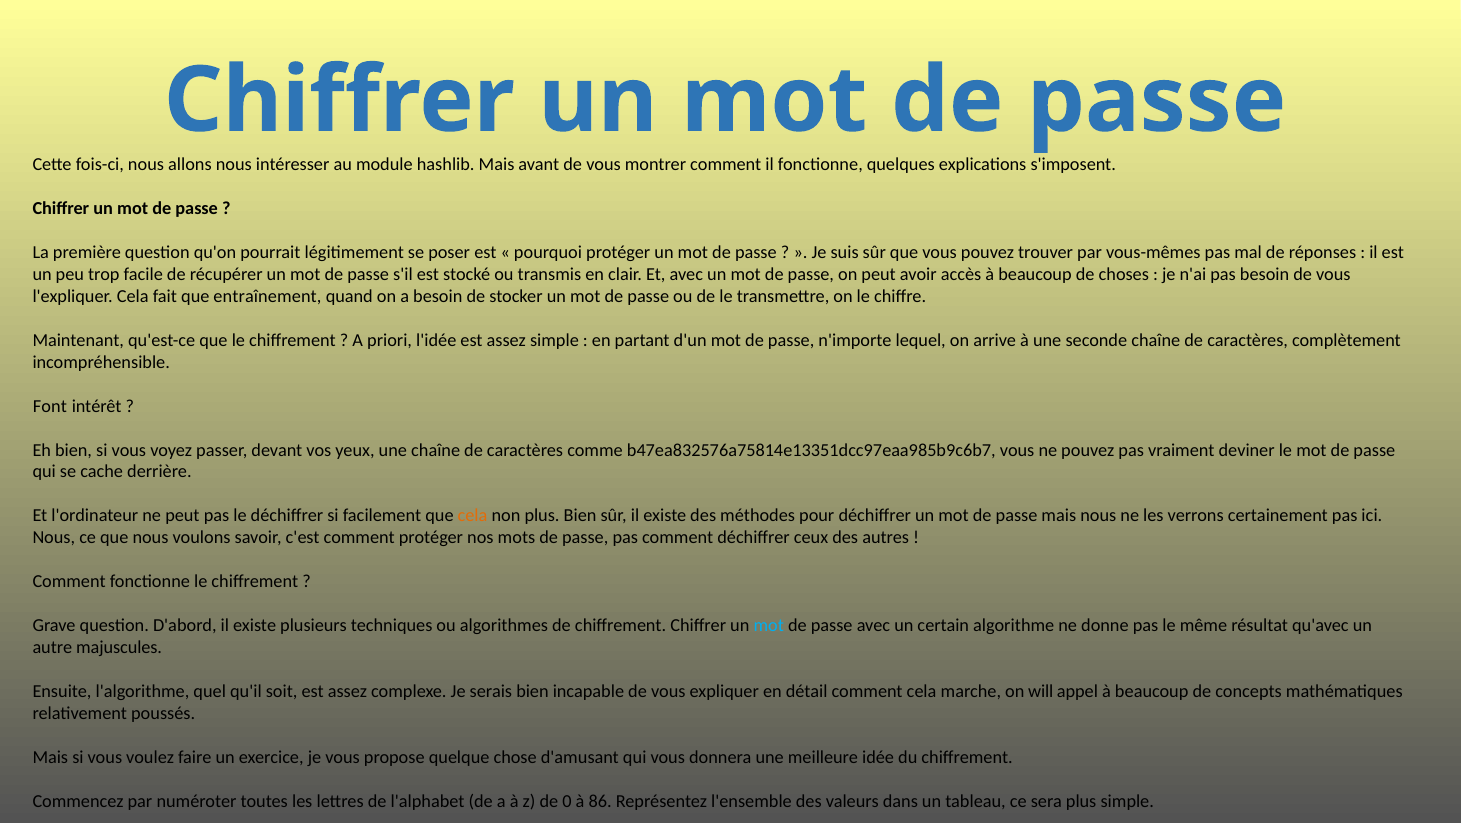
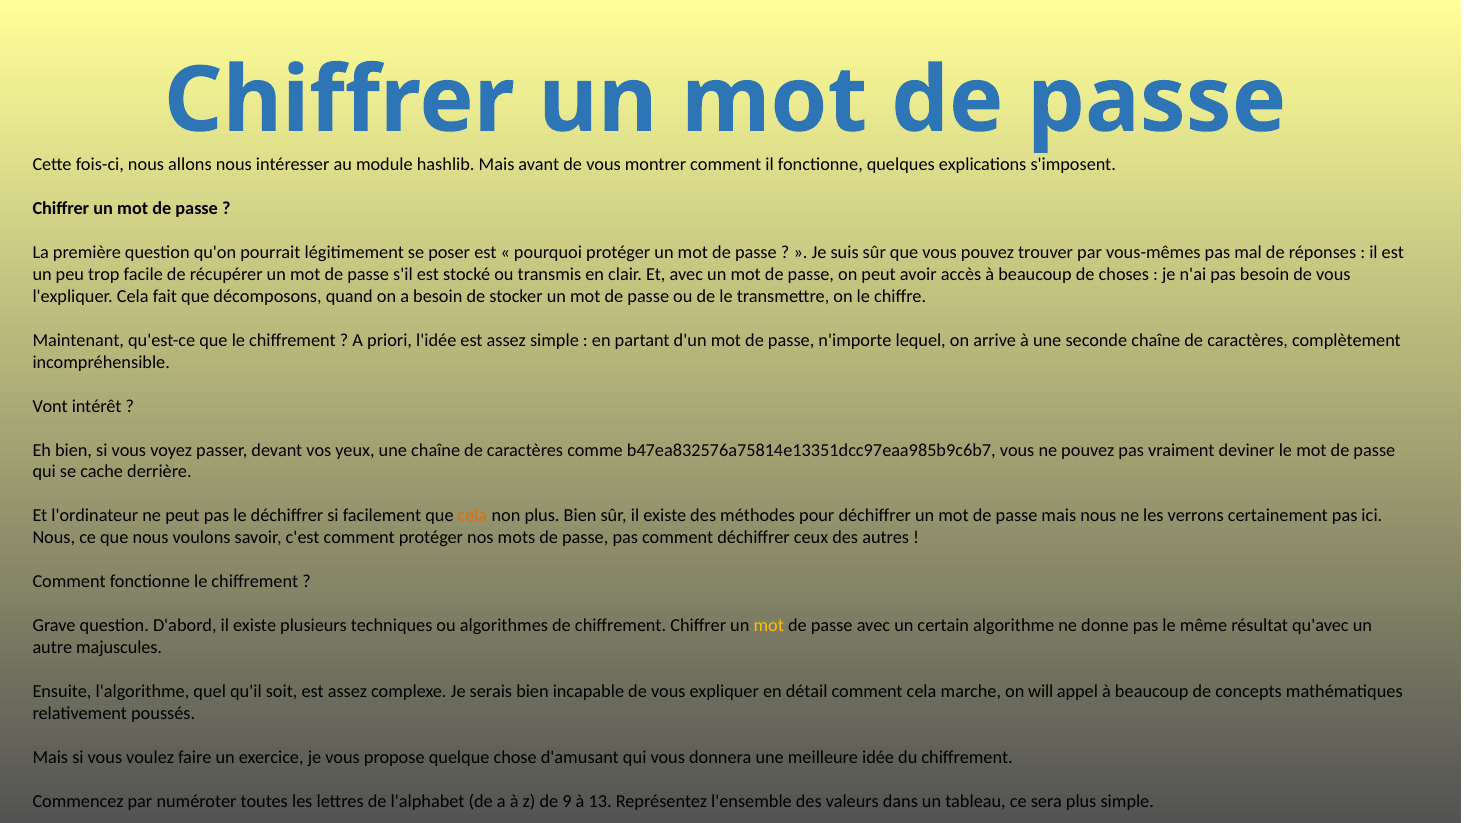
entraînement: entraînement -> décomposons
Font: Font -> Vont
mot at (769, 626) colour: light blue -> yellow
0: 0 -> 9
86: 86 -> 13
